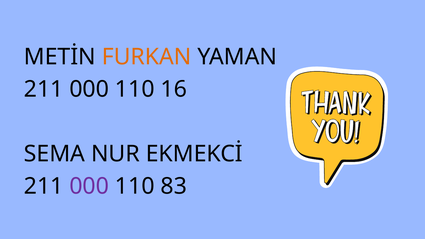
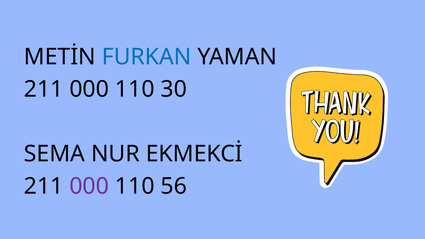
FURKAN colour: orange -> blue
16: 16 -> 30
83: 83 -> 56
